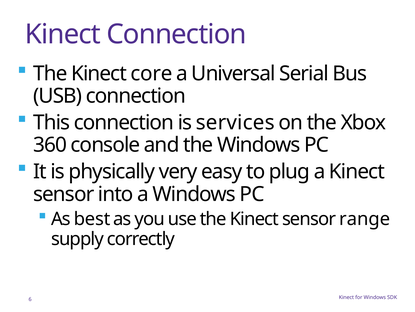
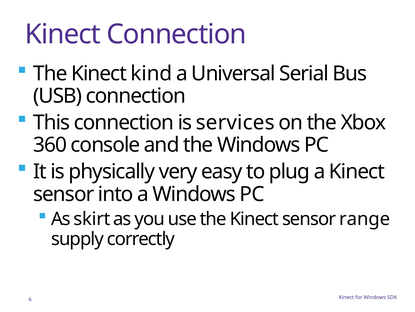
core: core -> kind
best: best -> skirt
